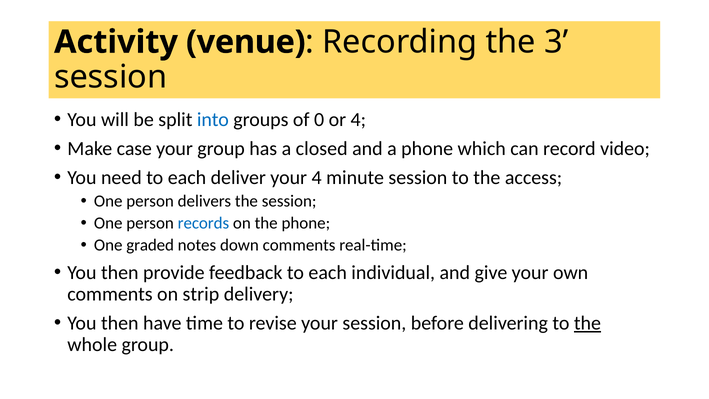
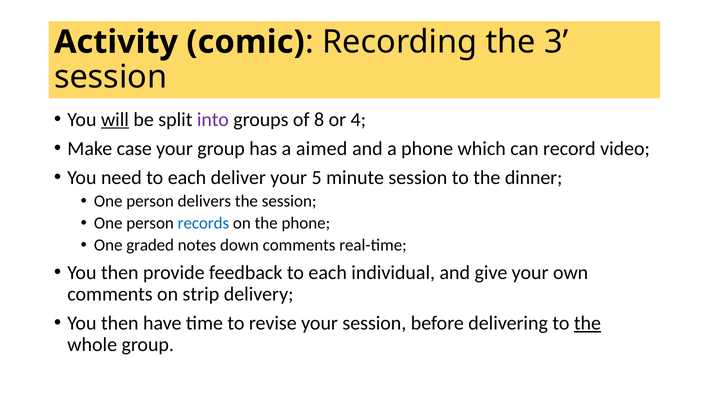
venue: venue -> comic
will underline: none -> present
into colour: blue -> purple
0: 0 -> 8
closed: closed -> aimed
your 4: 4 -> 5
access: access -> dinner
